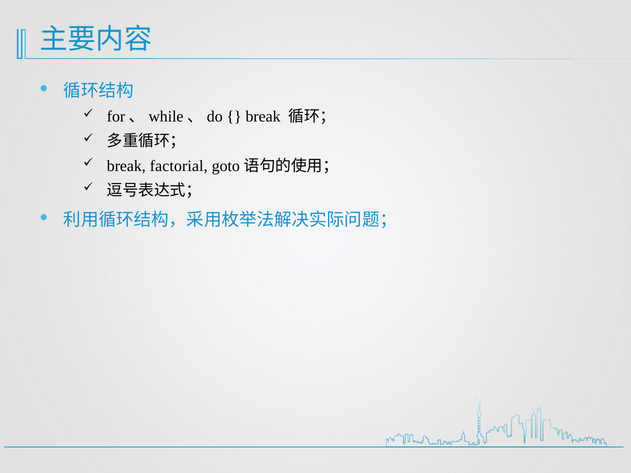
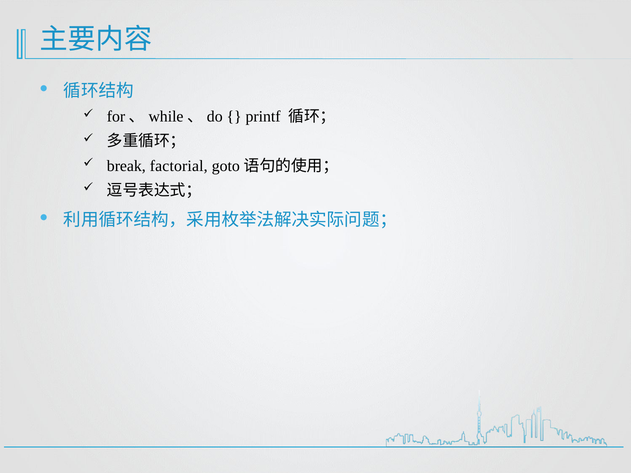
break at (263, 117): break -> printf
